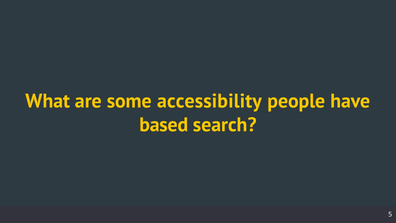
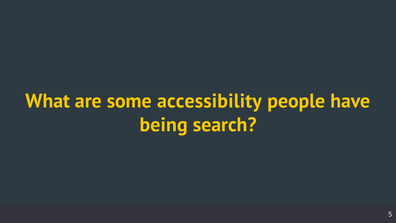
based: based -> being
